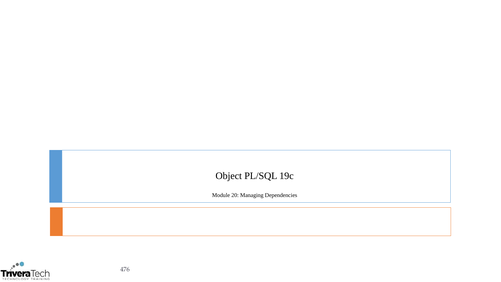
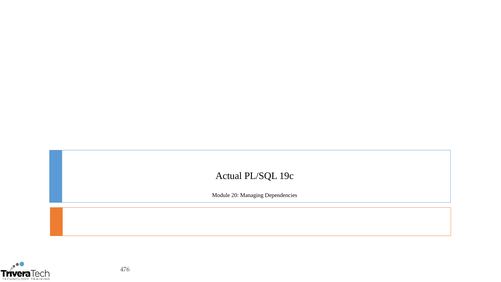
Object: Object -> Actual
